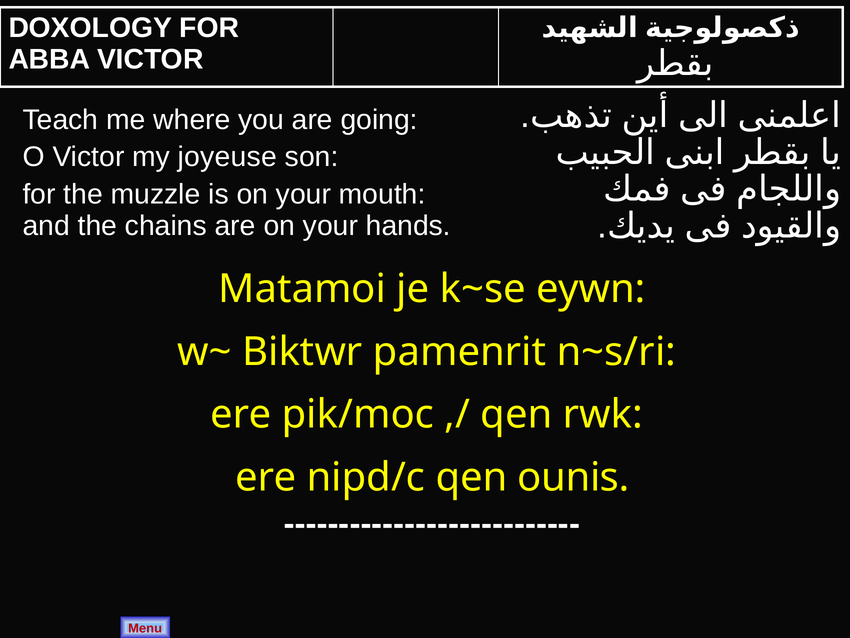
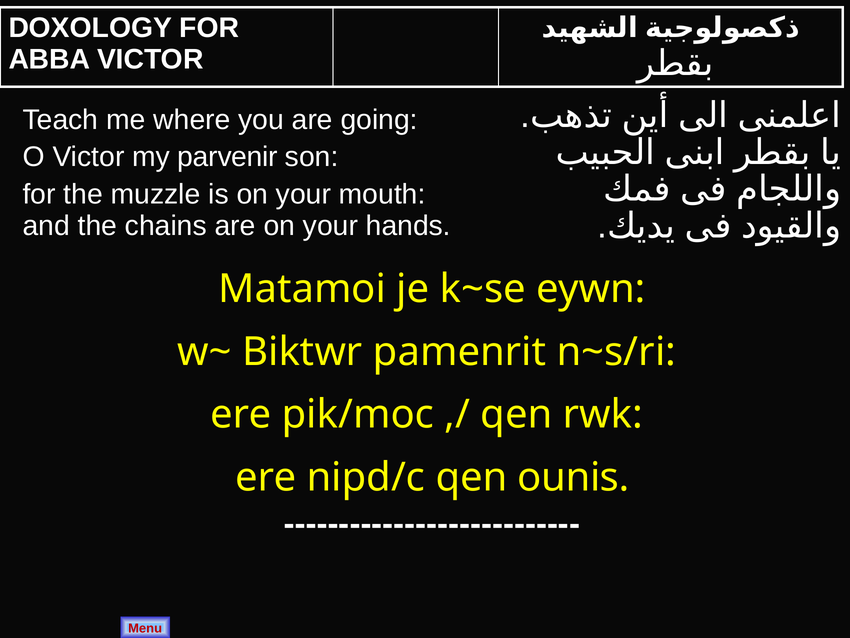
joyeuse: joyeuse -> parvenir
